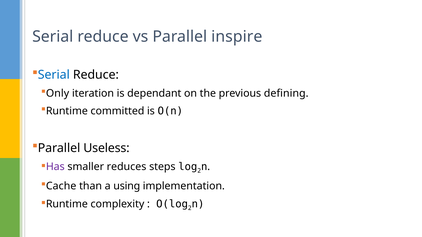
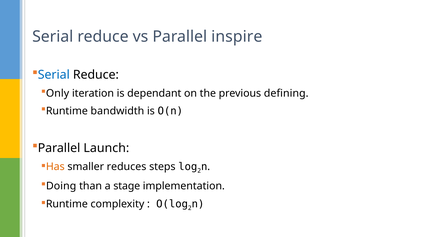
committed: committed -> bandwidth
Useless: Useless -> Launch
Has colour: purple -> orange
Cache: Cache -> Doing
using: using -> stage
